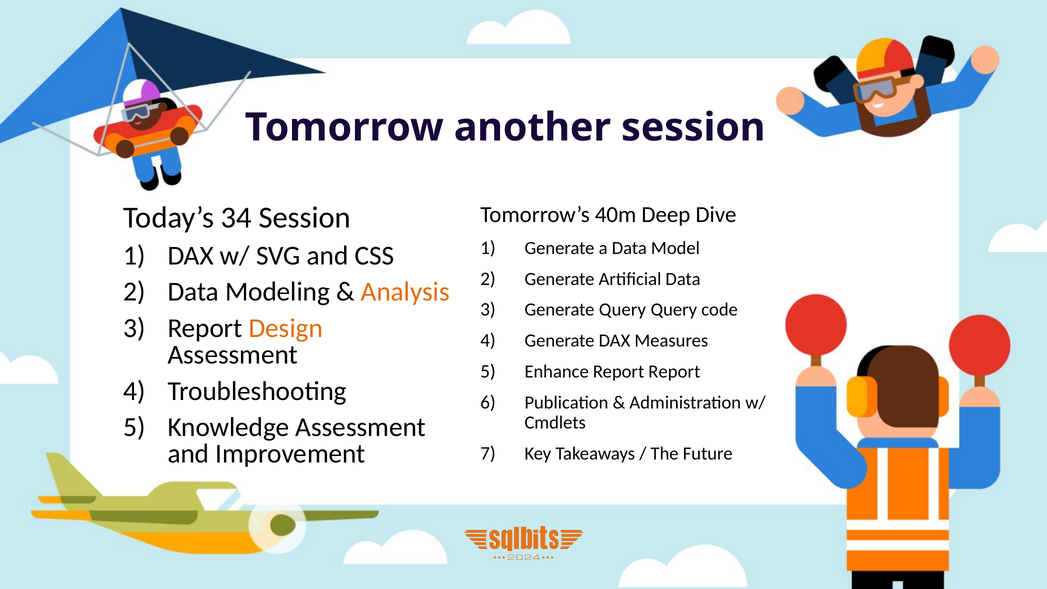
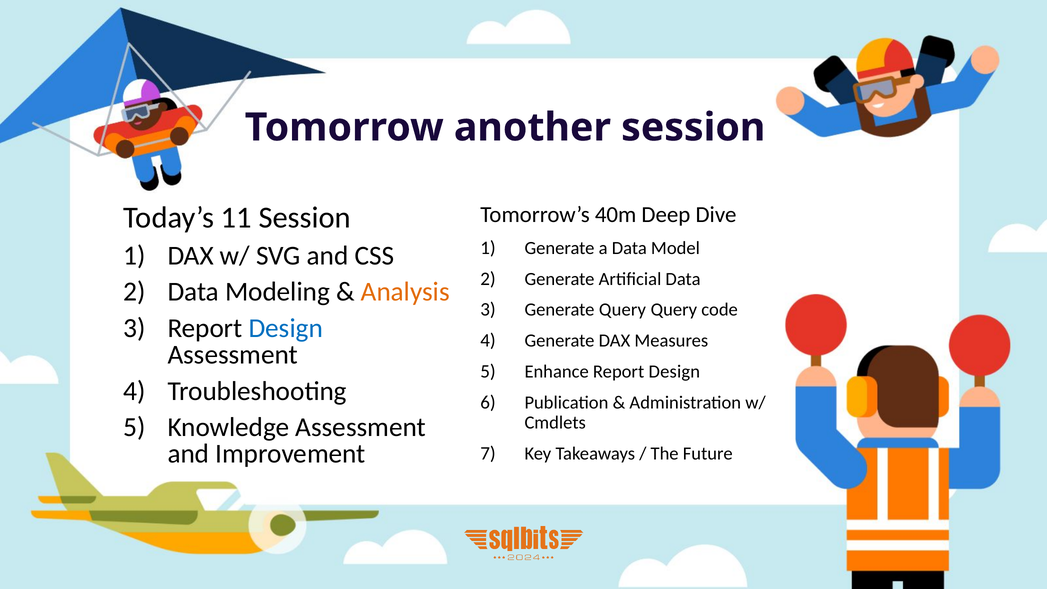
34: 34 -> 11
Design at (286, 328) colour: orange -> blue
Enhance Report Report: Report -> Design
